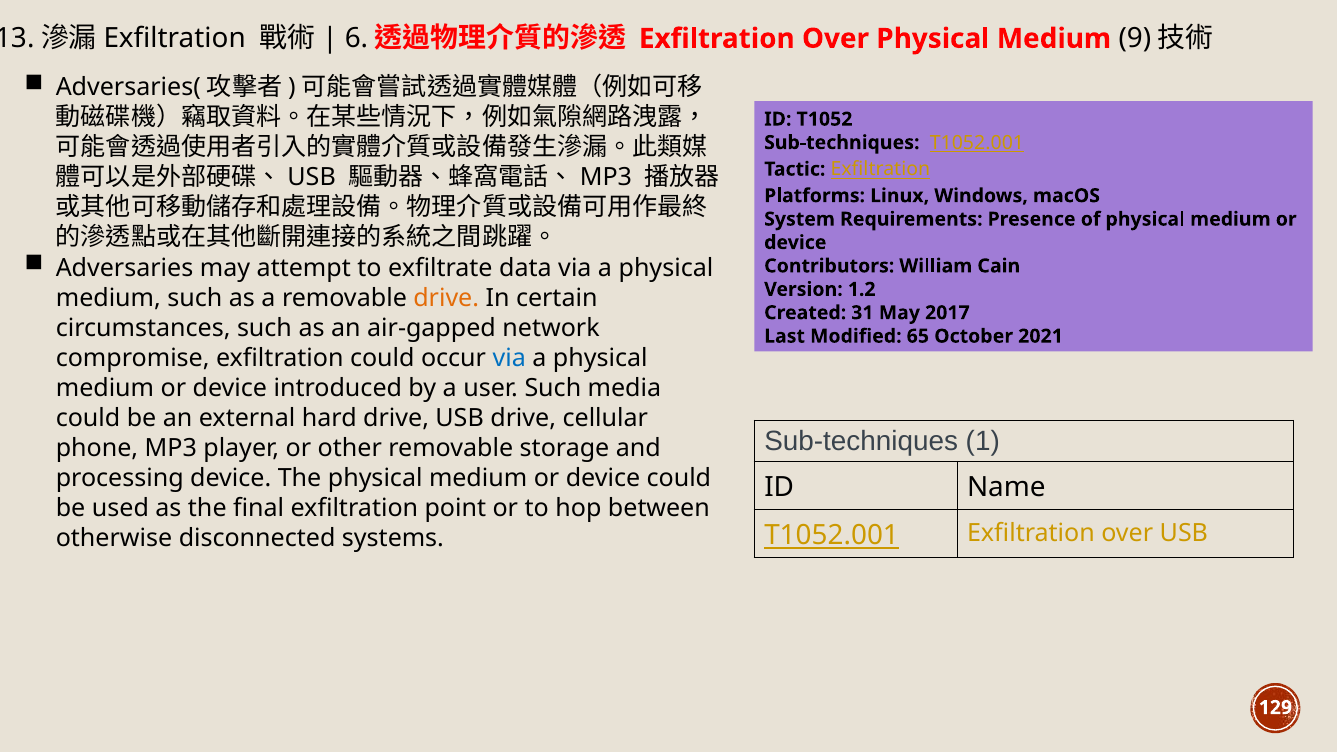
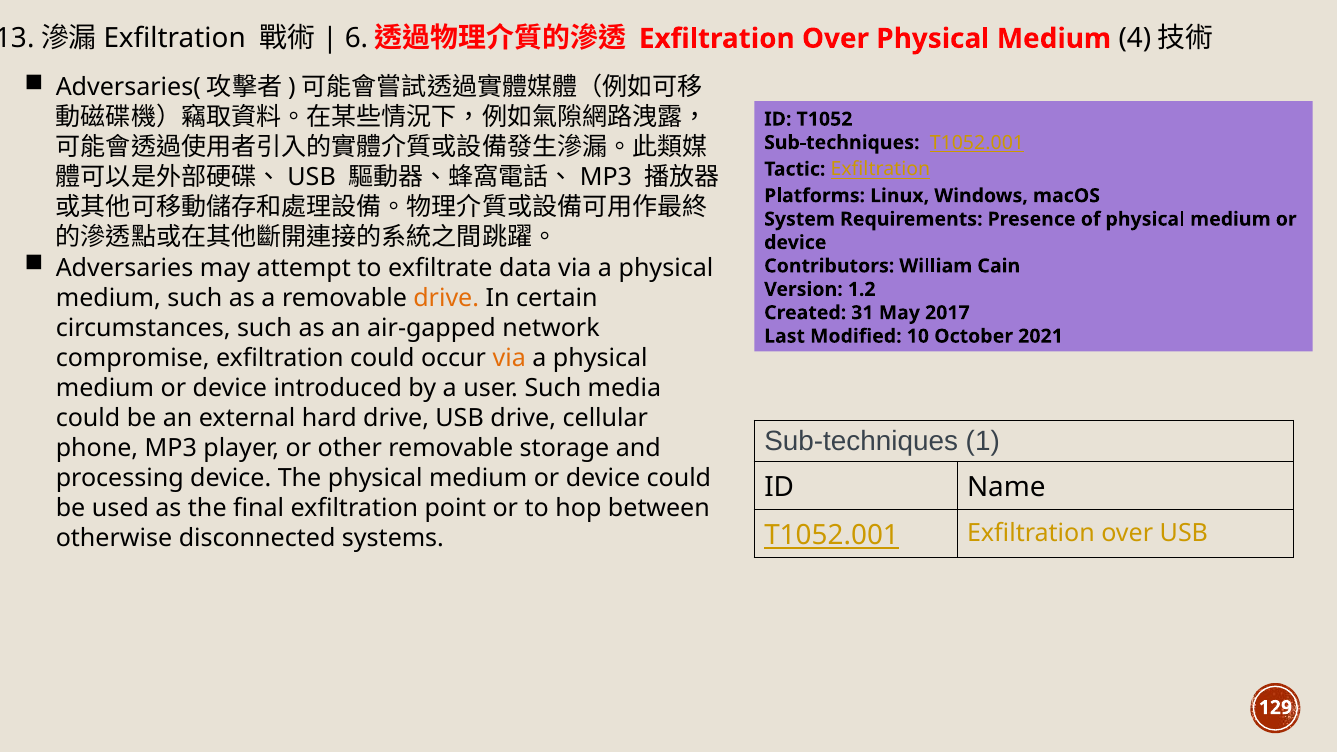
9: 9 -> 4
65: 65 -> 10
via at (509, 358) colour: blue -> orange
